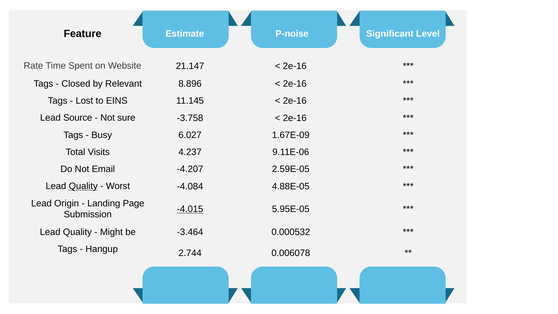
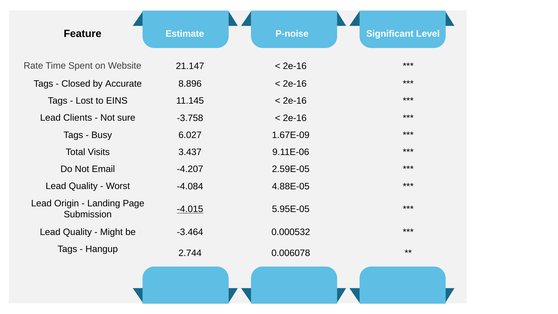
Relevant: Relevant -> Accurate
Source: Source -> Clients
4.237: 4.237 -> 3.437
Quality at (83, 186) underline: present -> none
